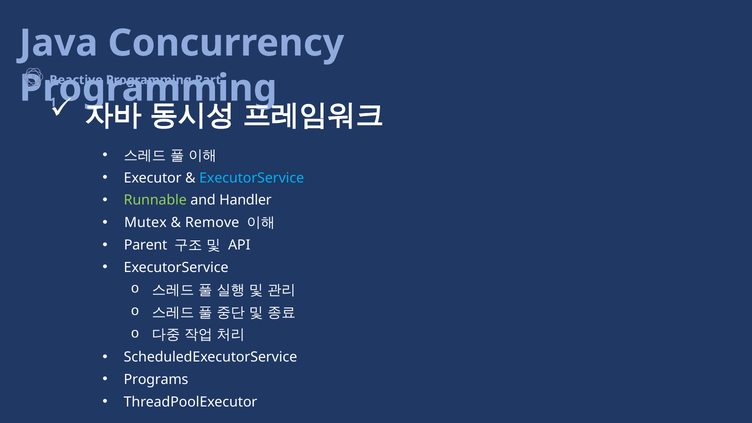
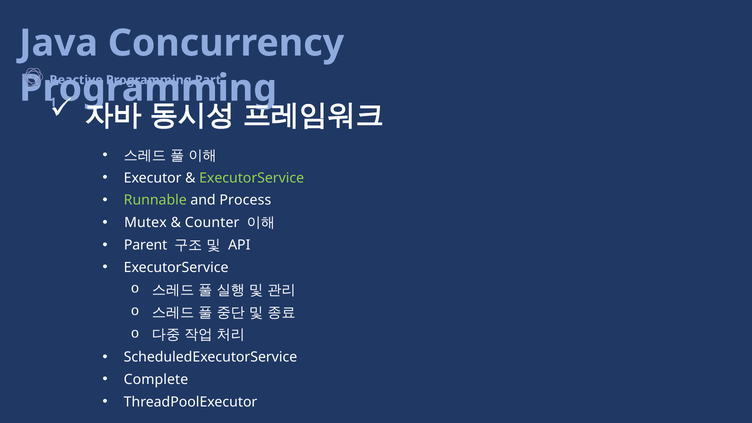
ExecutorService at (252, 178) colour: light blue -> light green
Handler: Handler -> Process
Remove: Remove -> Counter
Programs: Programs -> Complete
